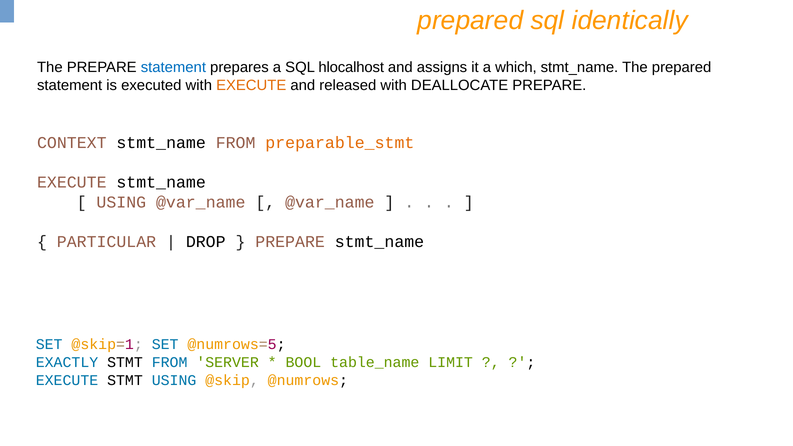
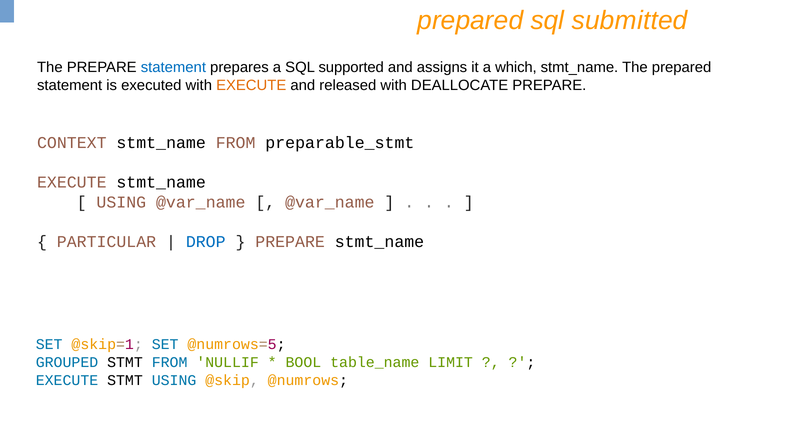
identically: identically -> submitted
hlocalhost: hlocalhost -> supported
preparable_stmt colour: orange -> black
DROP colour: black -> blue
EXACTLY: EXACTLY -> GROUPED
SERVER: SERVER -> NULLIF
